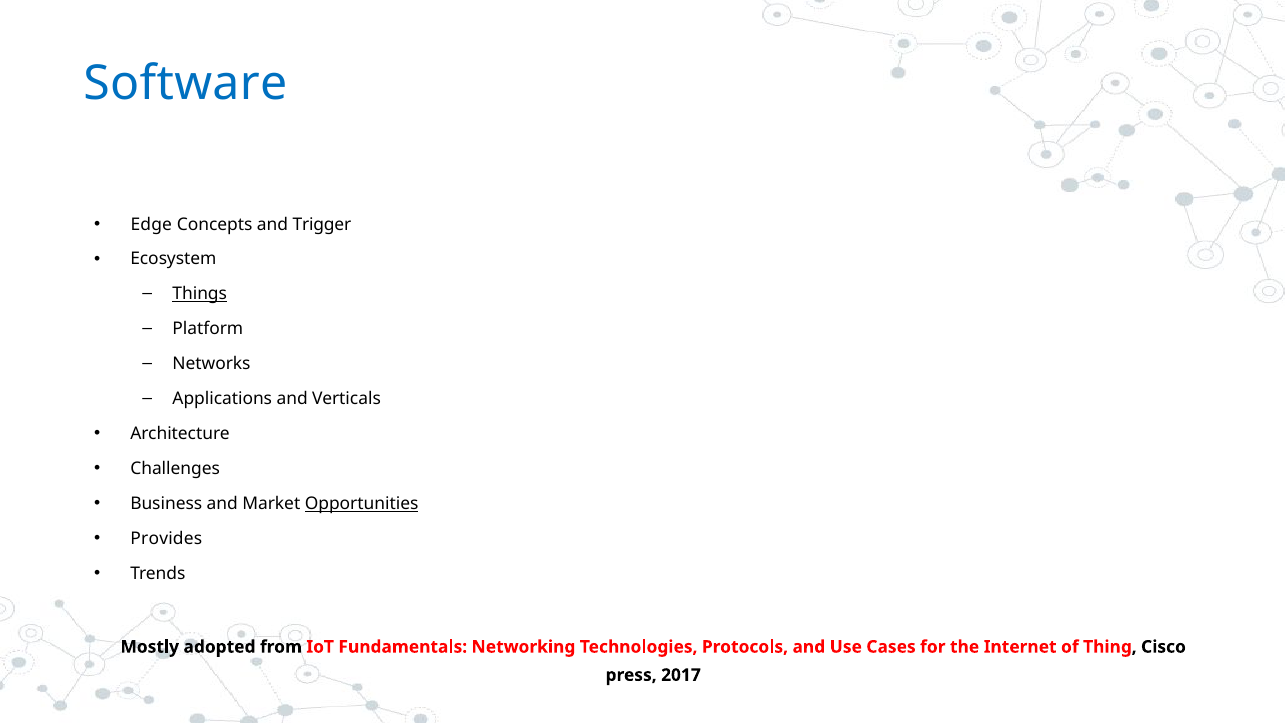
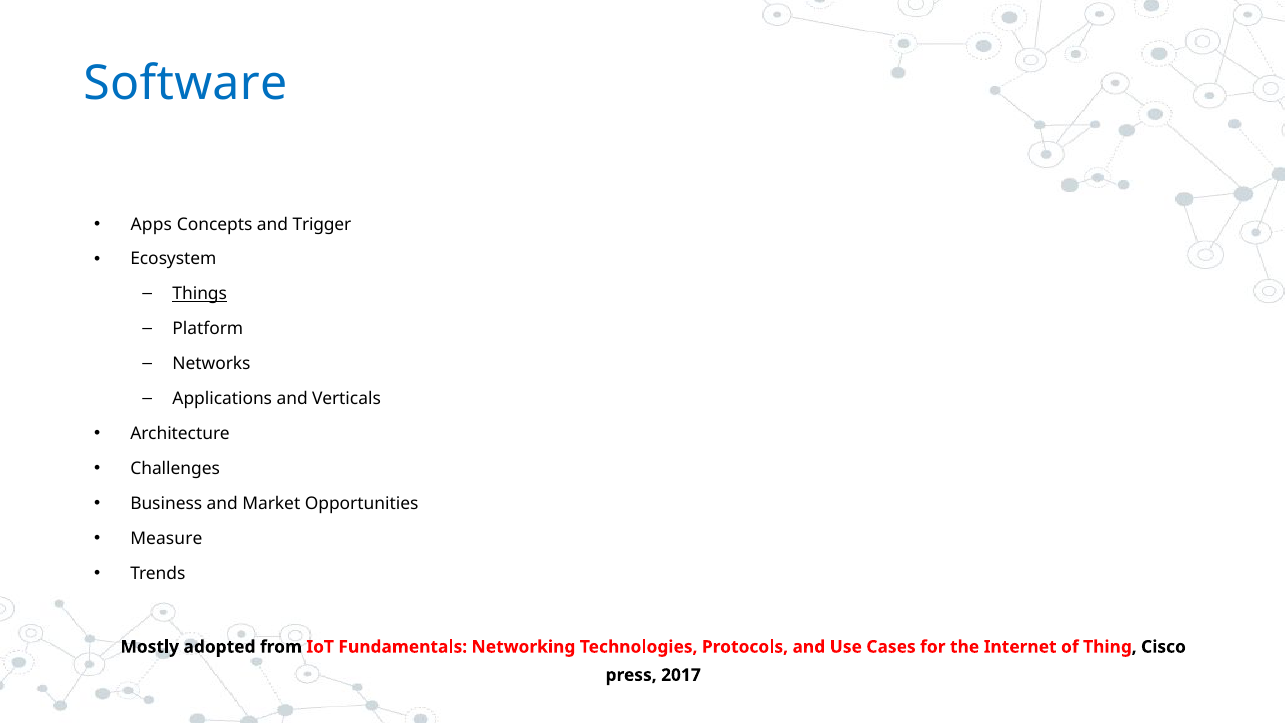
Edge: Edge -> Apps
Opportunities underline: present -> none
Provides: Provides -> Measure
